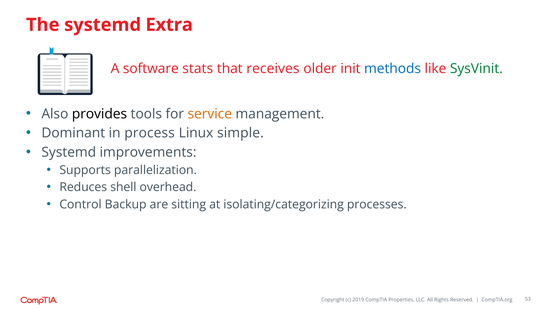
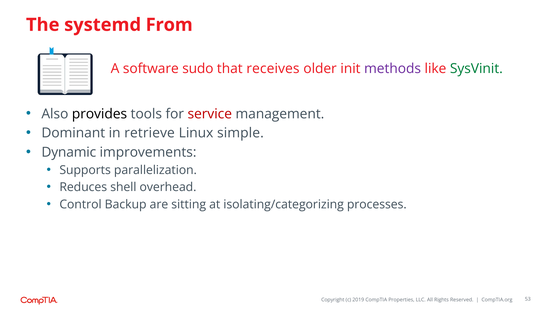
Extra: Extra -> From
stats: stats -> sudo
methods colour: blue -> purple
service colour: orange -> red
process: process -> retrieve
Systemd at (69, 152): Systemd -> Dynamic
